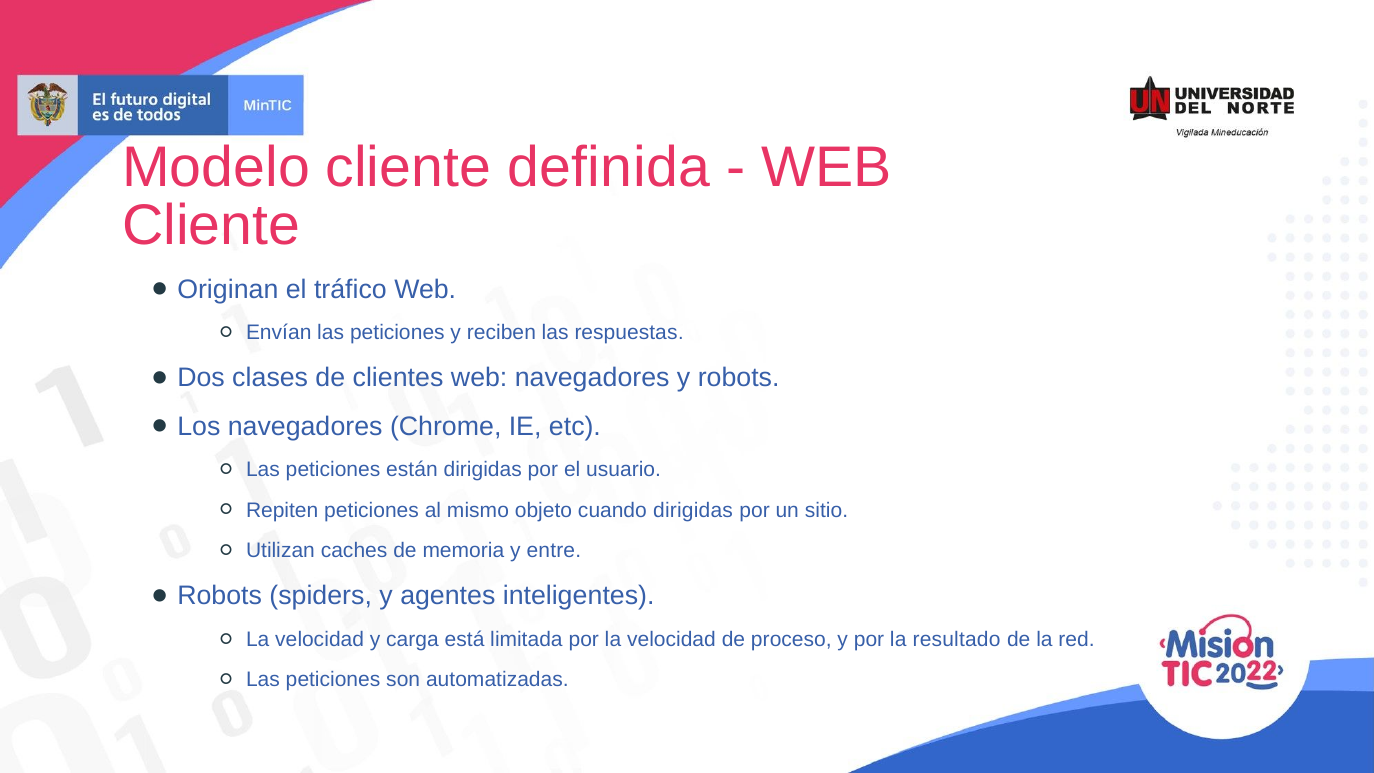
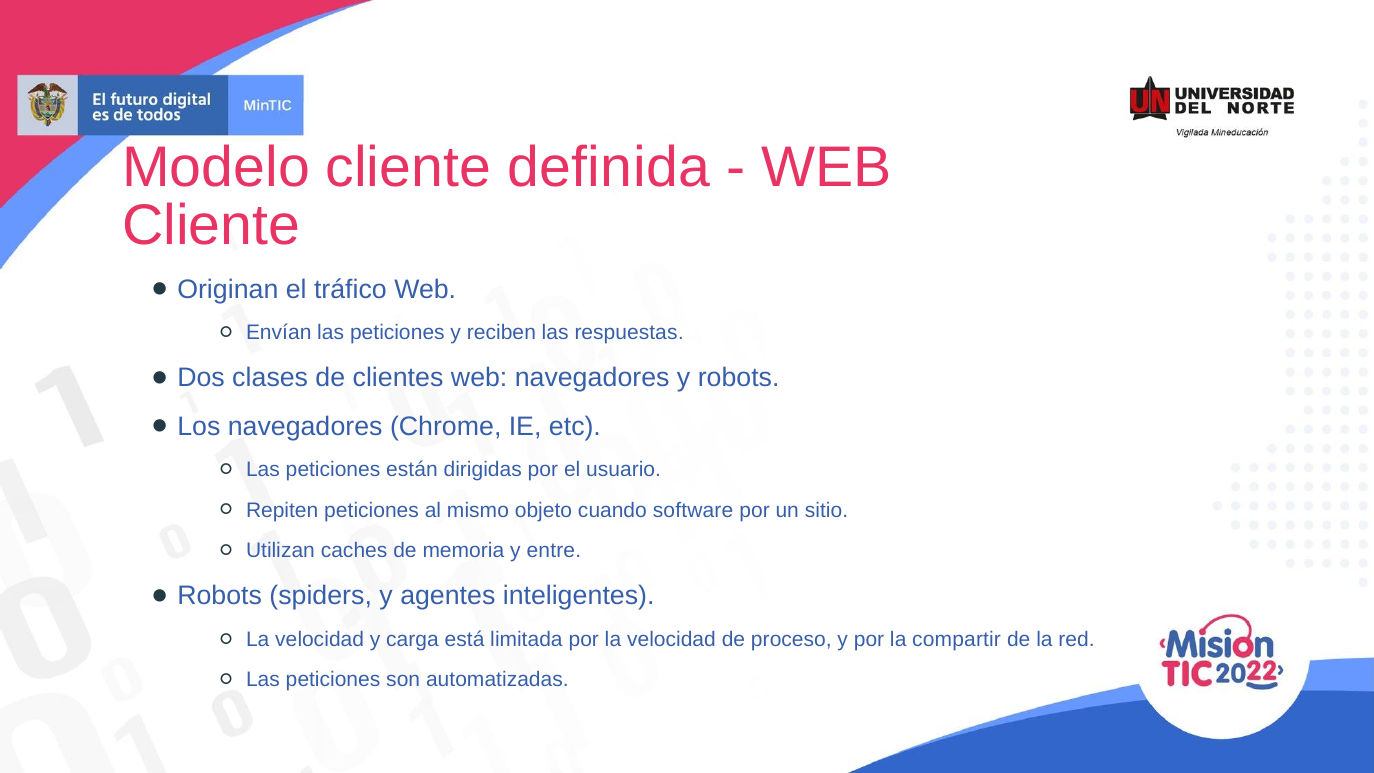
cuando dirigidas: dirigidas -> software
resultado: resultado -> compartir
